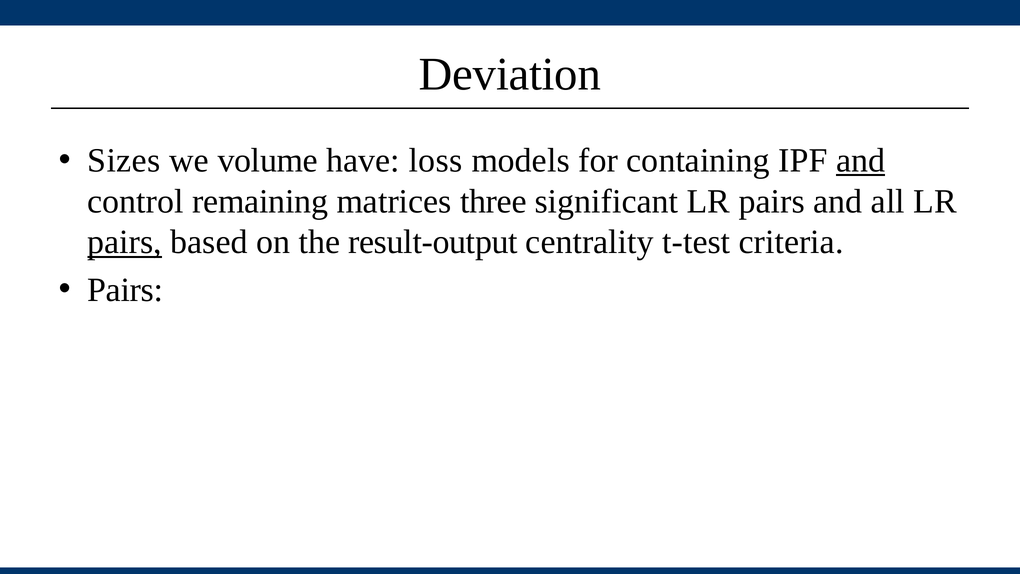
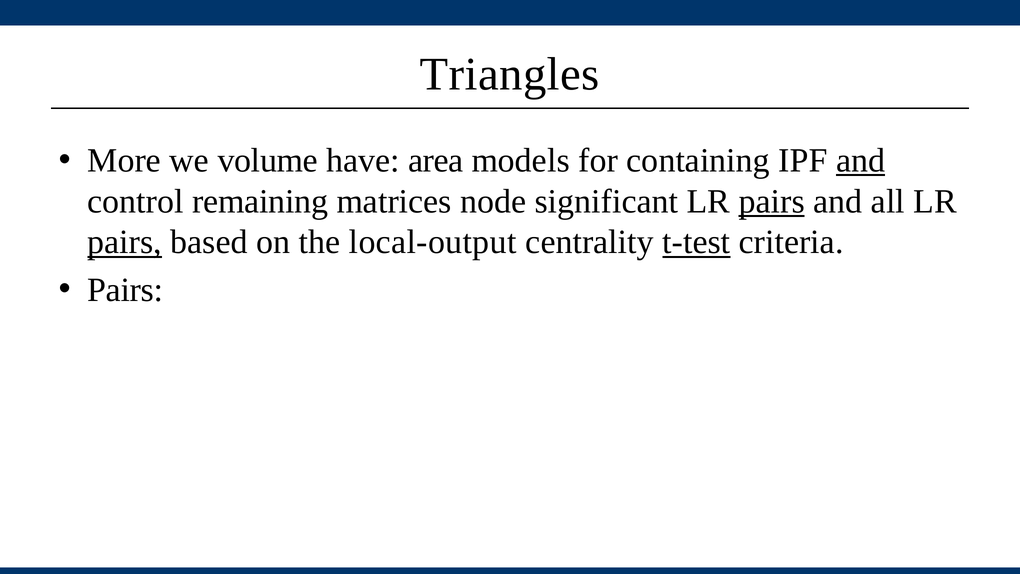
Deviation: Deviation -> Triangles
Sizes: Sizes -> More
loss: loss -> area
three: three -> node
pairs at (772, 201) underline: none -> present
result-output: result-output -> local-output
t-test underline: none -> present
